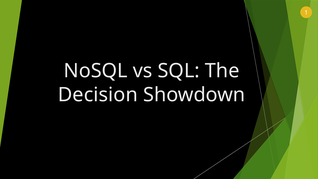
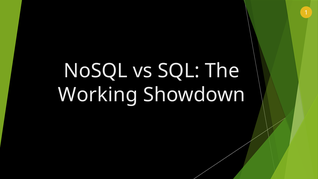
Decision: Decision -> Working
